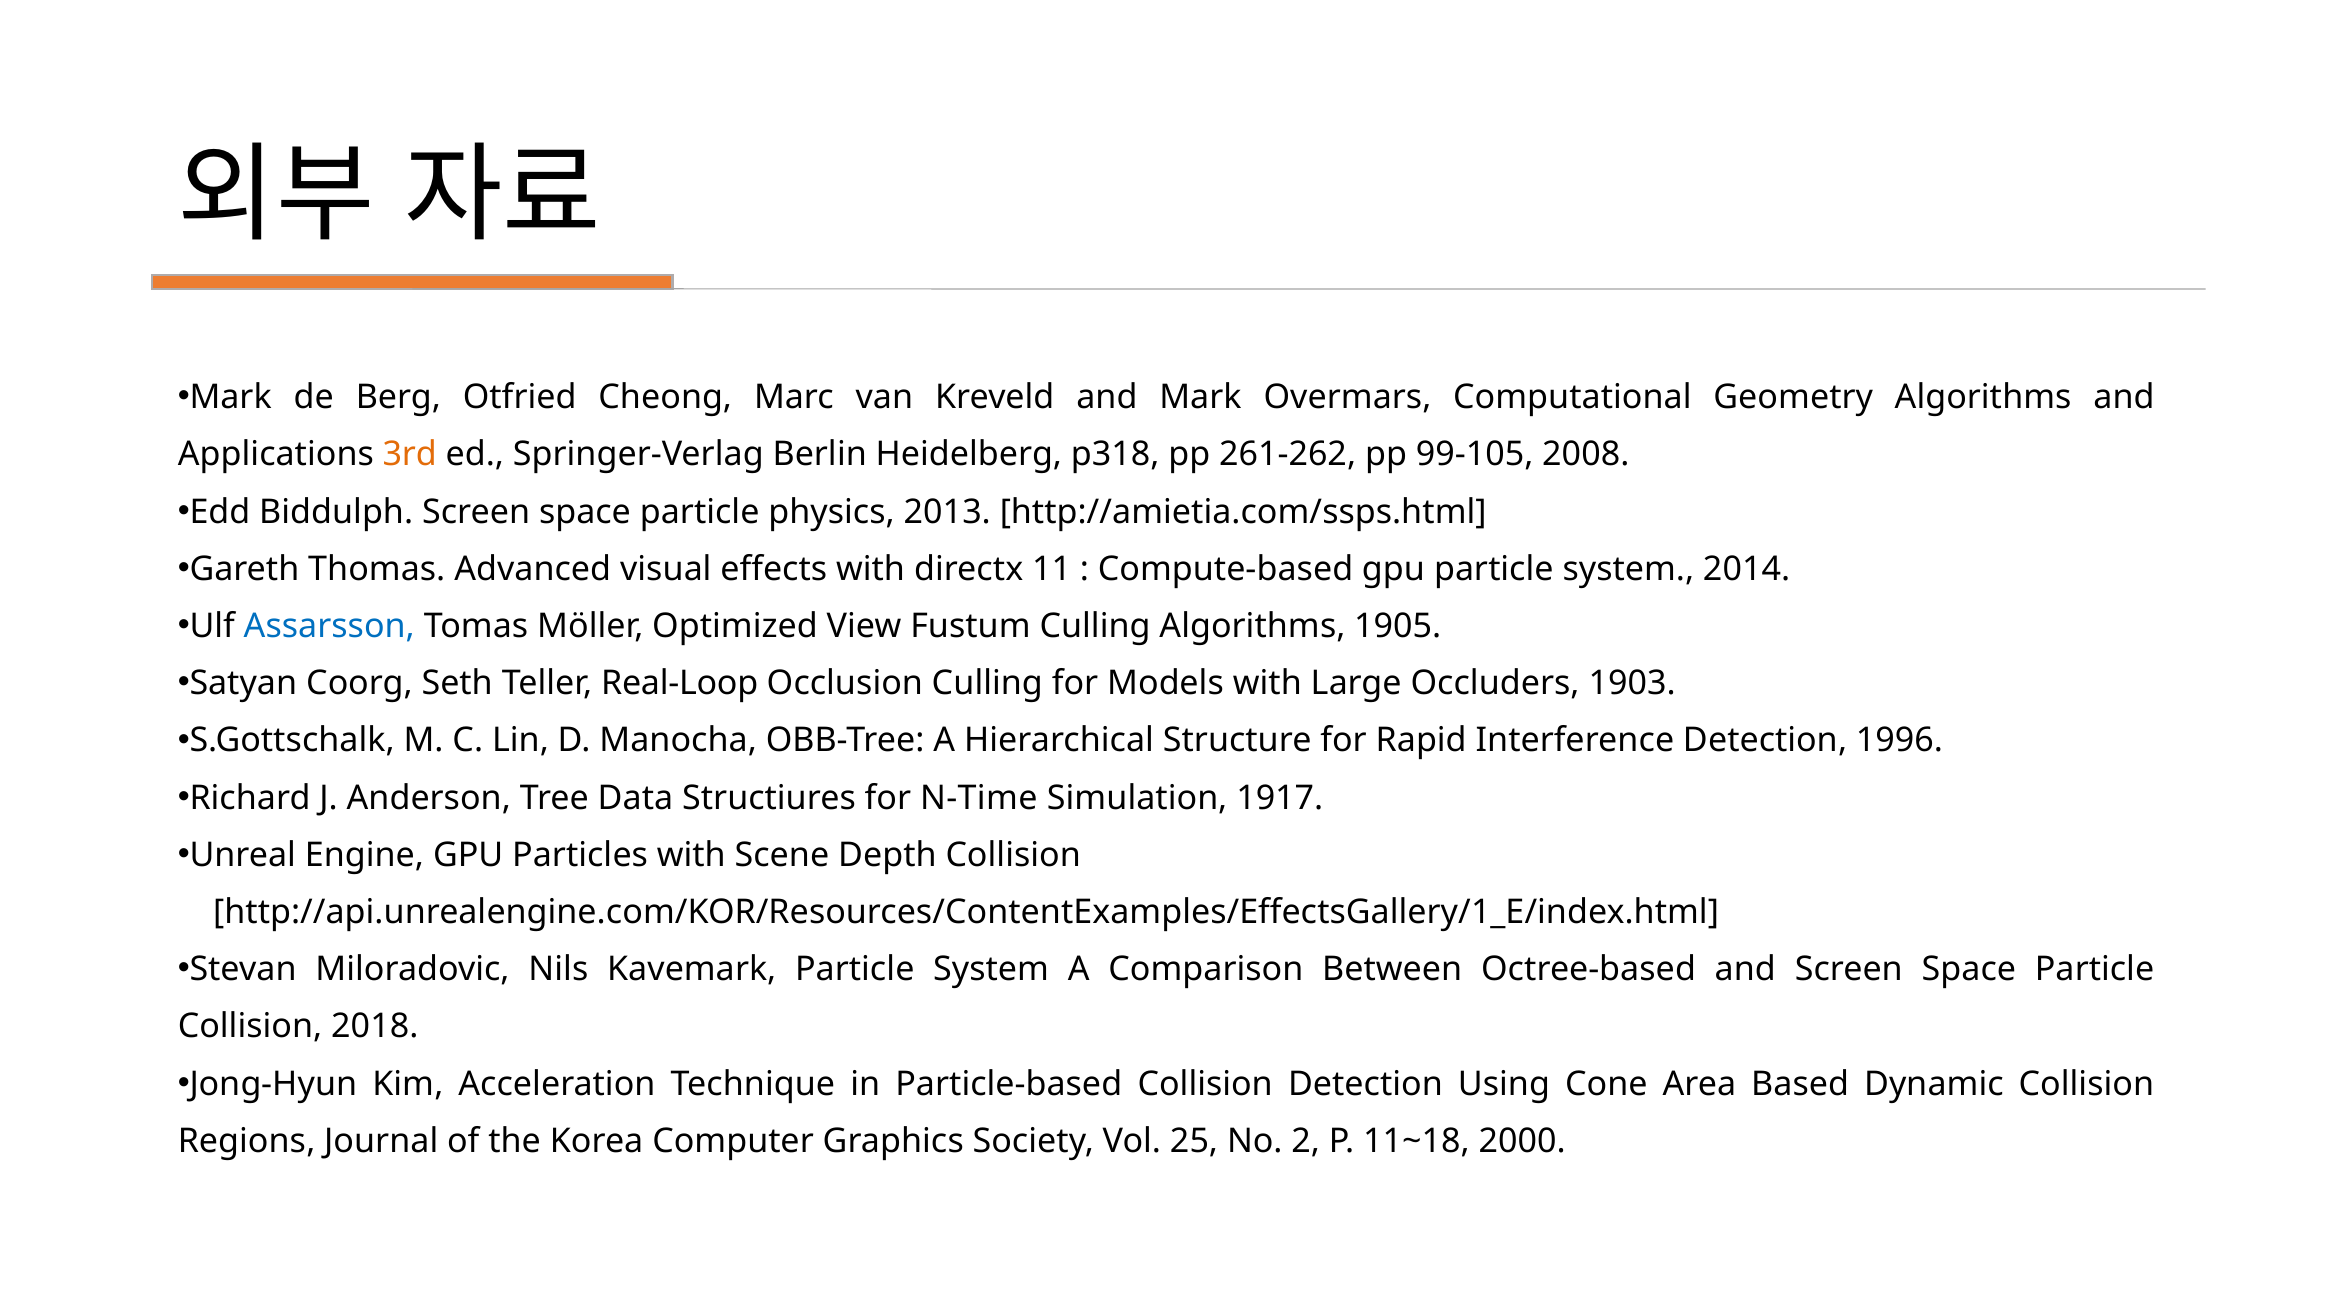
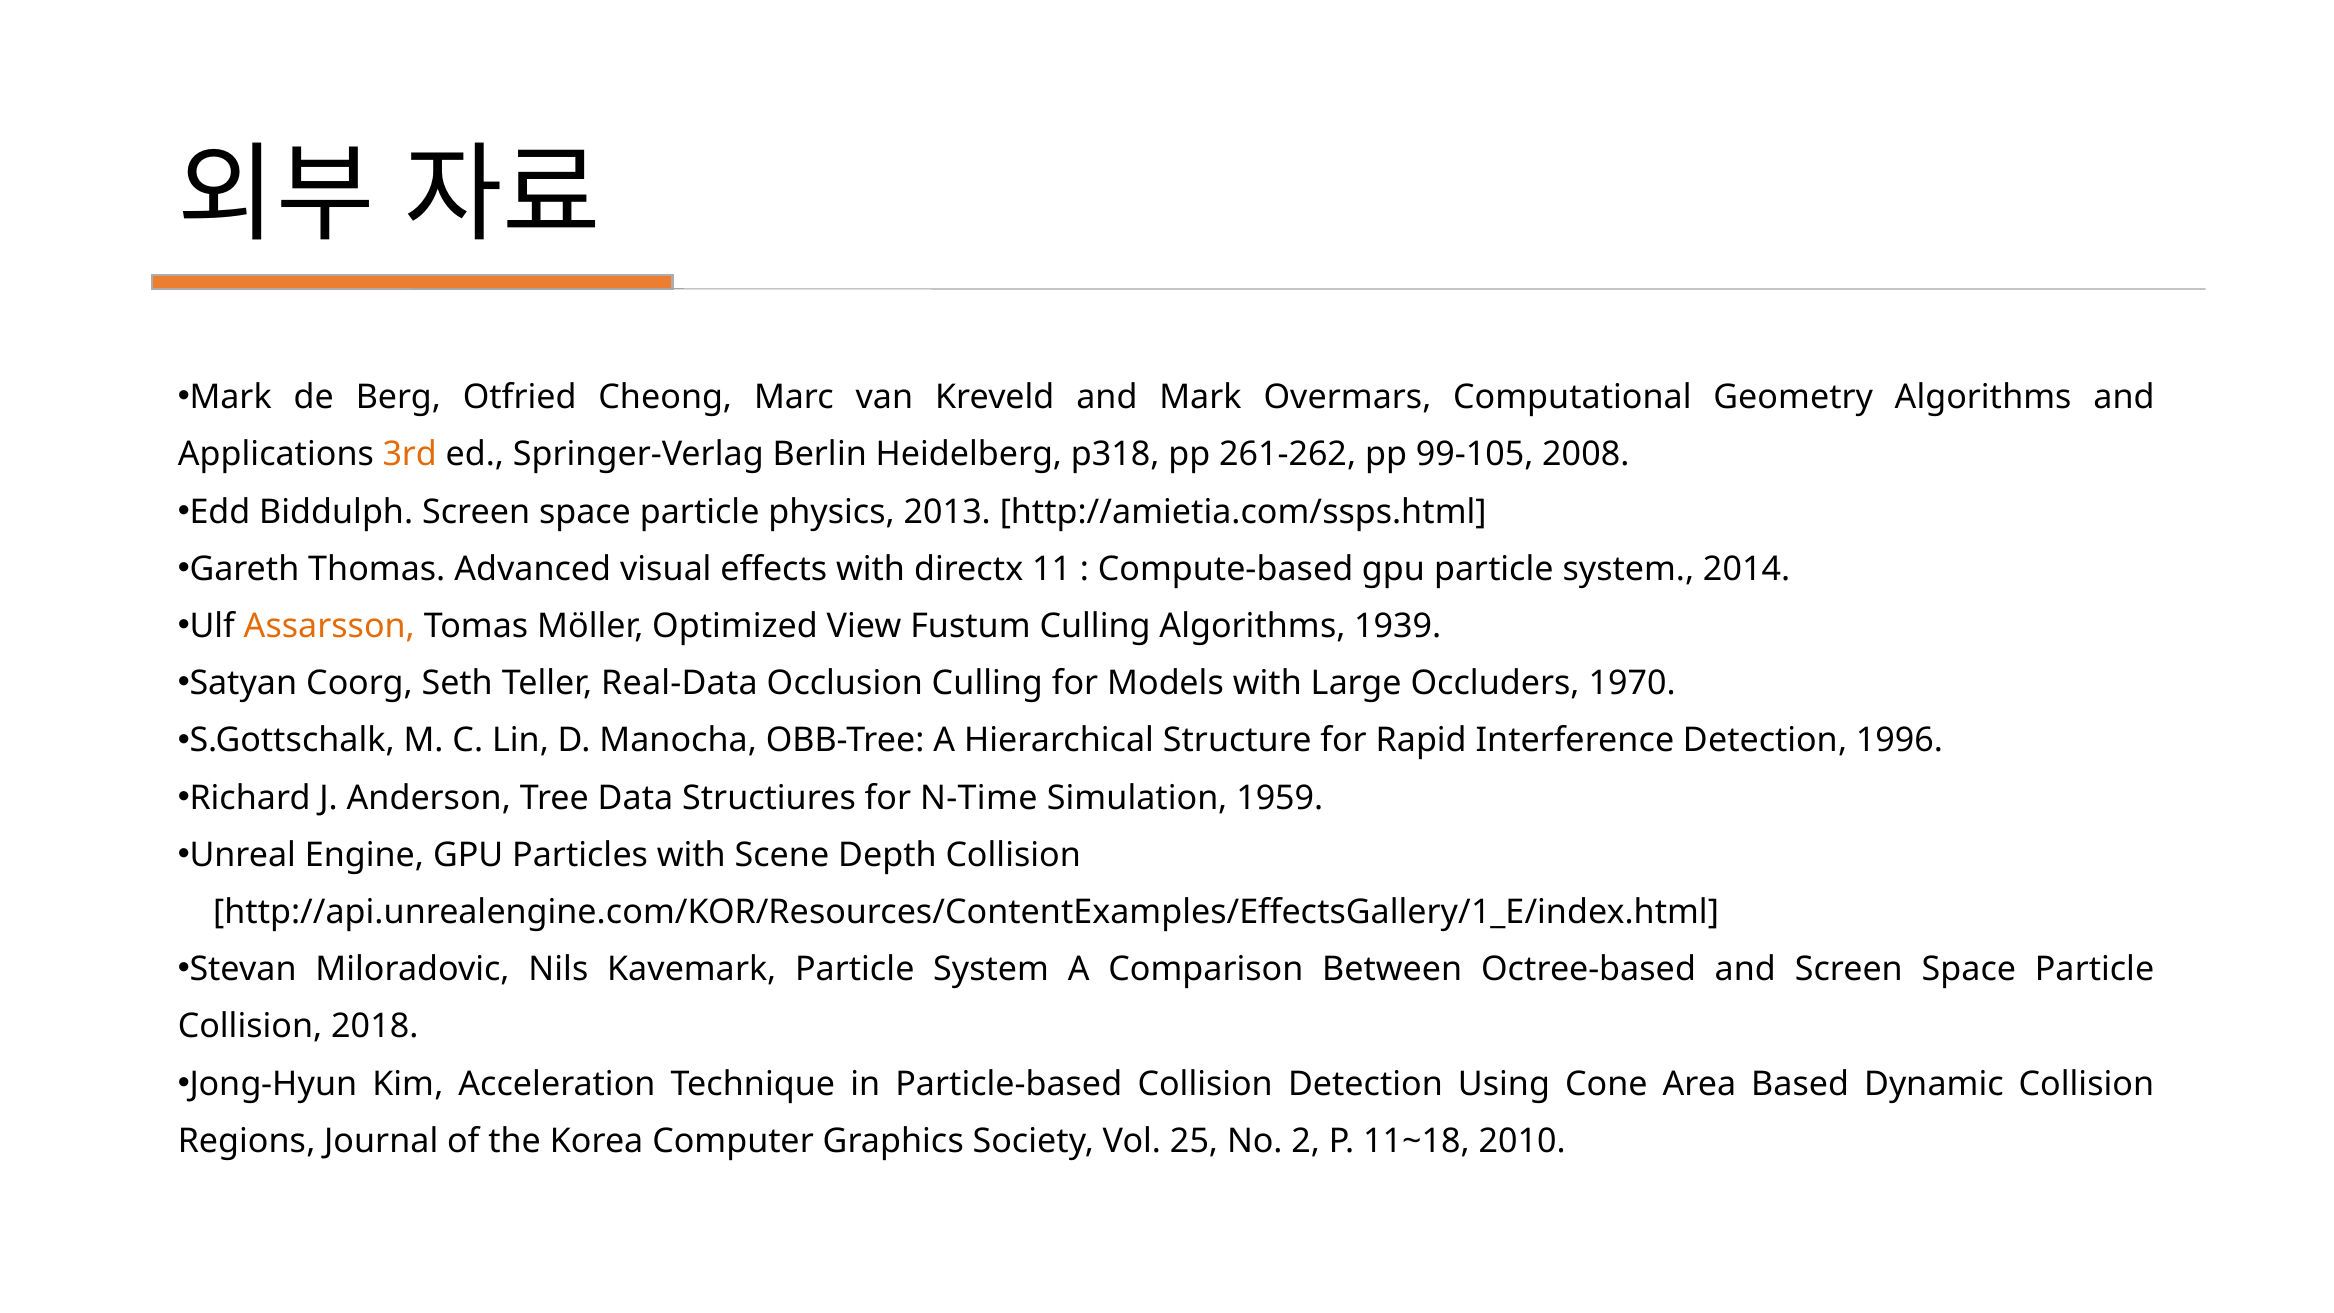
Assarsson colour: blue -> orange
1905: 1905 -> 1939
Real-Loop: Real-Loop -> Real-Data
1903: 1903 -> 1970
1917: 1917 -> 1959
2000: 2000 -> 2010
